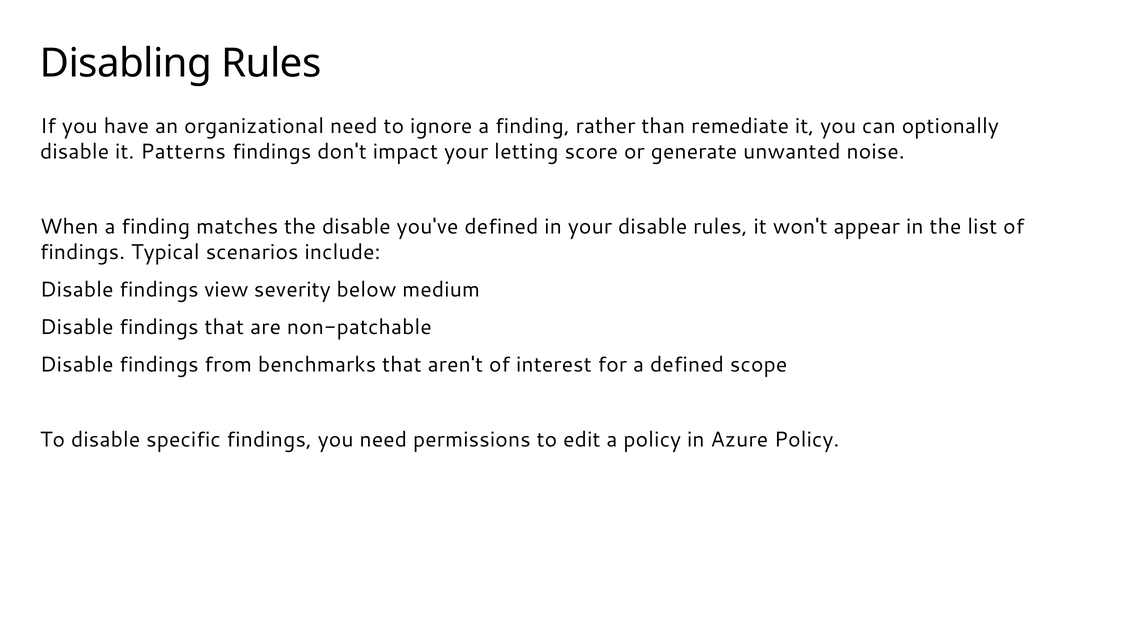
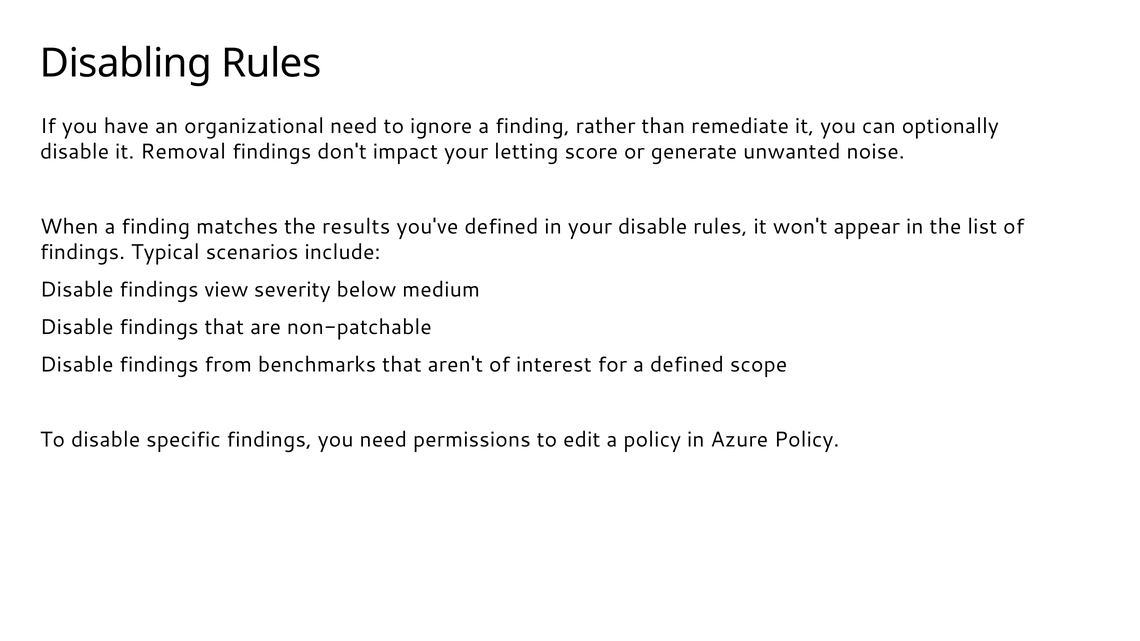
Patterns: Patterns -> Removal
the disable: disable -> results
